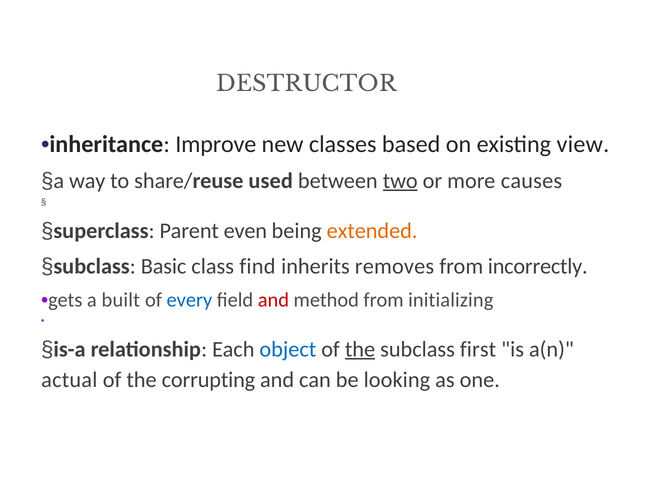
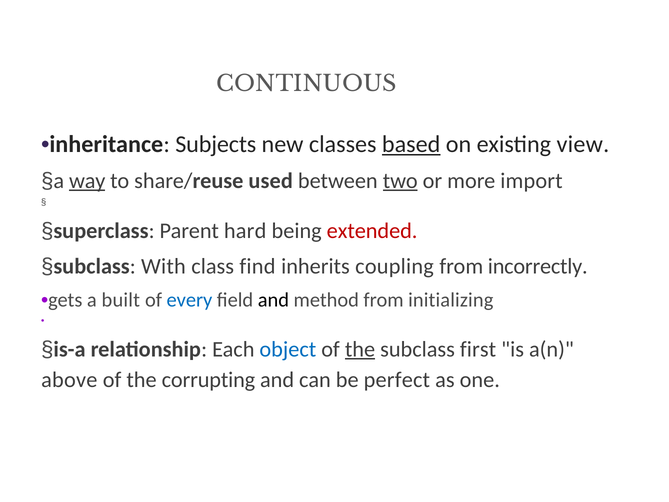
DESTRUCTOR: DESTRUCTOR -> CONTINUOUS
Improve: Improve -> Subjects
based underline: none -> present
way underline: none -> present
causes: causes -> import
even: even -> hard
extended colour: orange -> red
Basic: Basic -> With
removes: removes -> coupling
and at (273, 300) colour: red -> black
actual: actual -> above
looking: looking -> perfect
